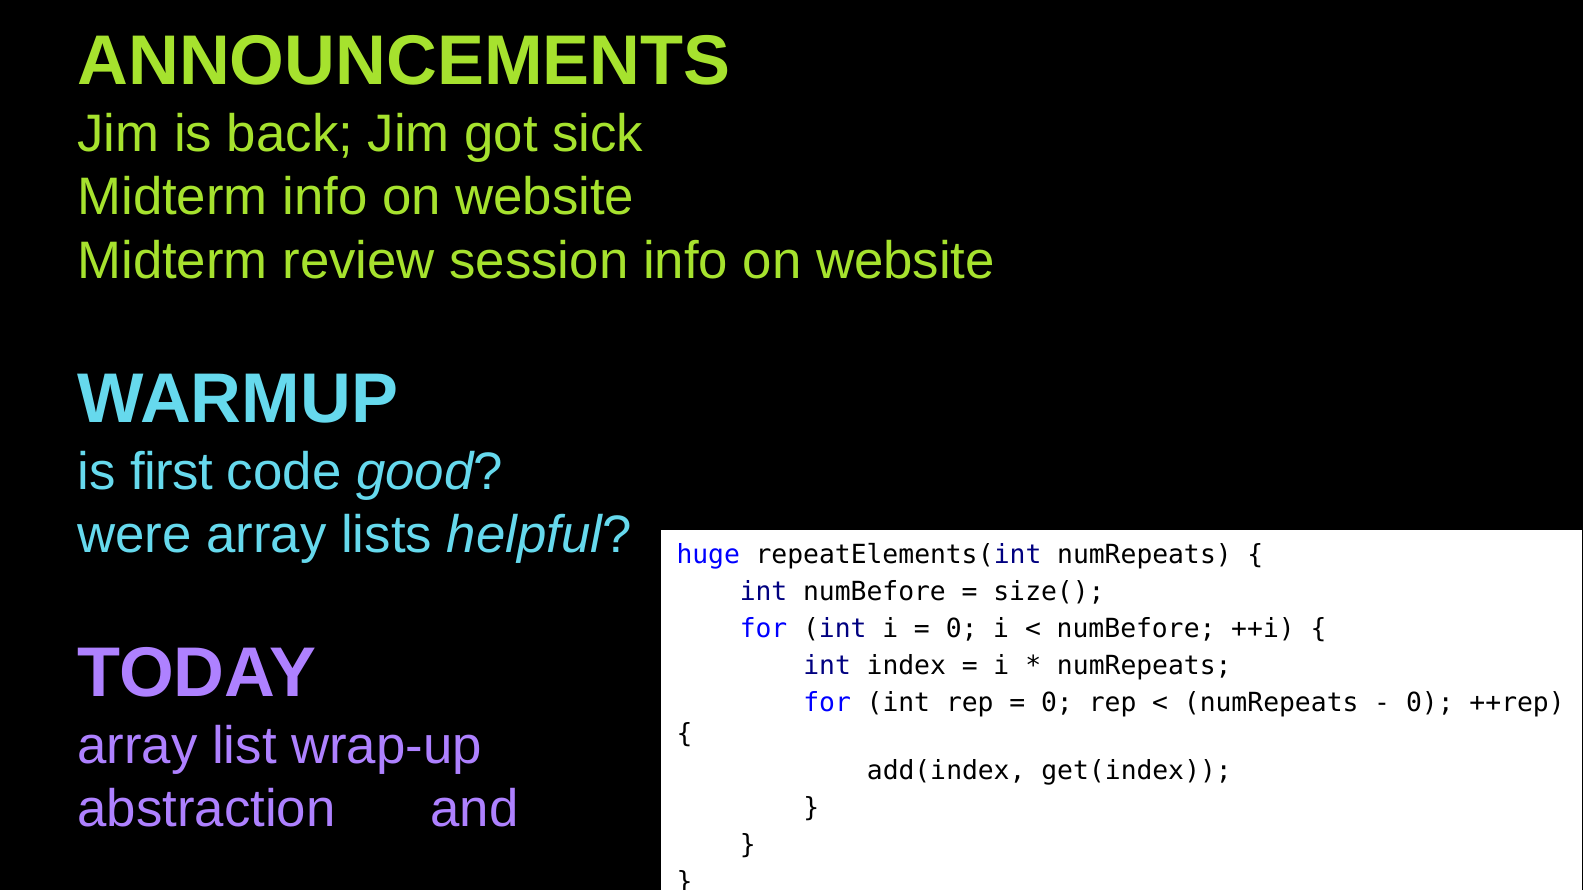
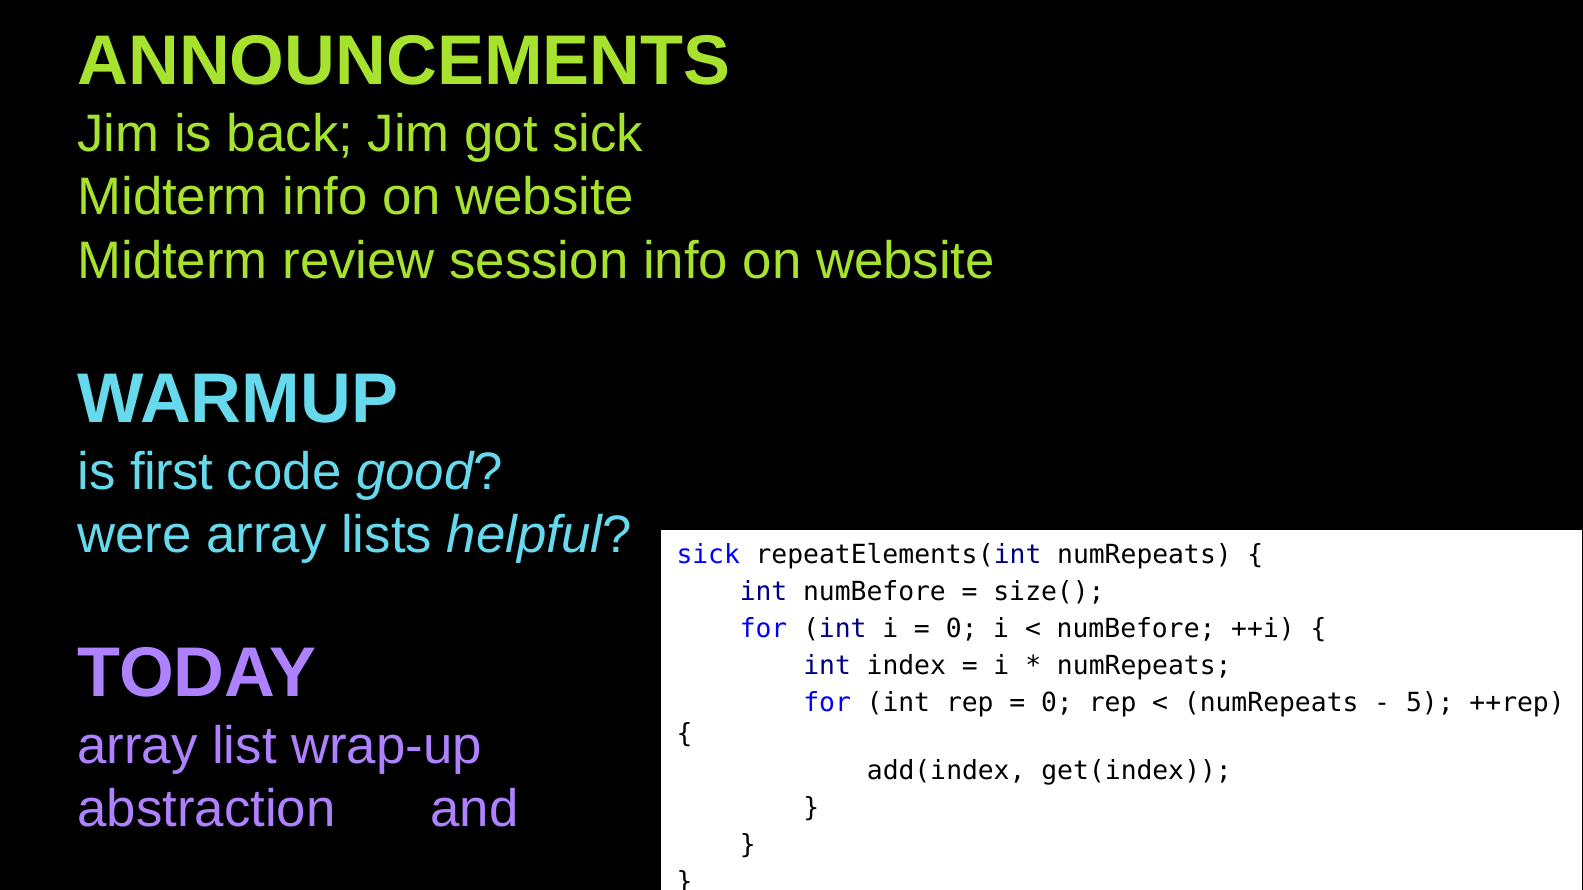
huge at (708, 555): huge -> sick
0 at (1430, 703): 0 -> 5
